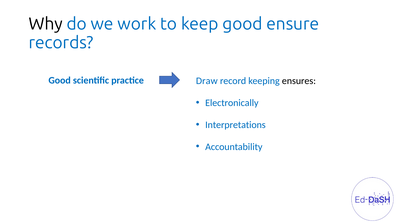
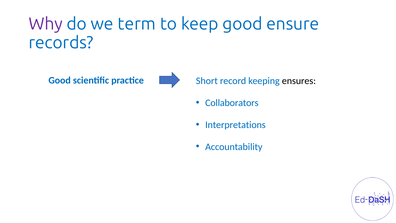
Why colour: black -> purple
work: work -> term
Draw: Draw -> Short
Electronically: Electronically -> Collaborators
